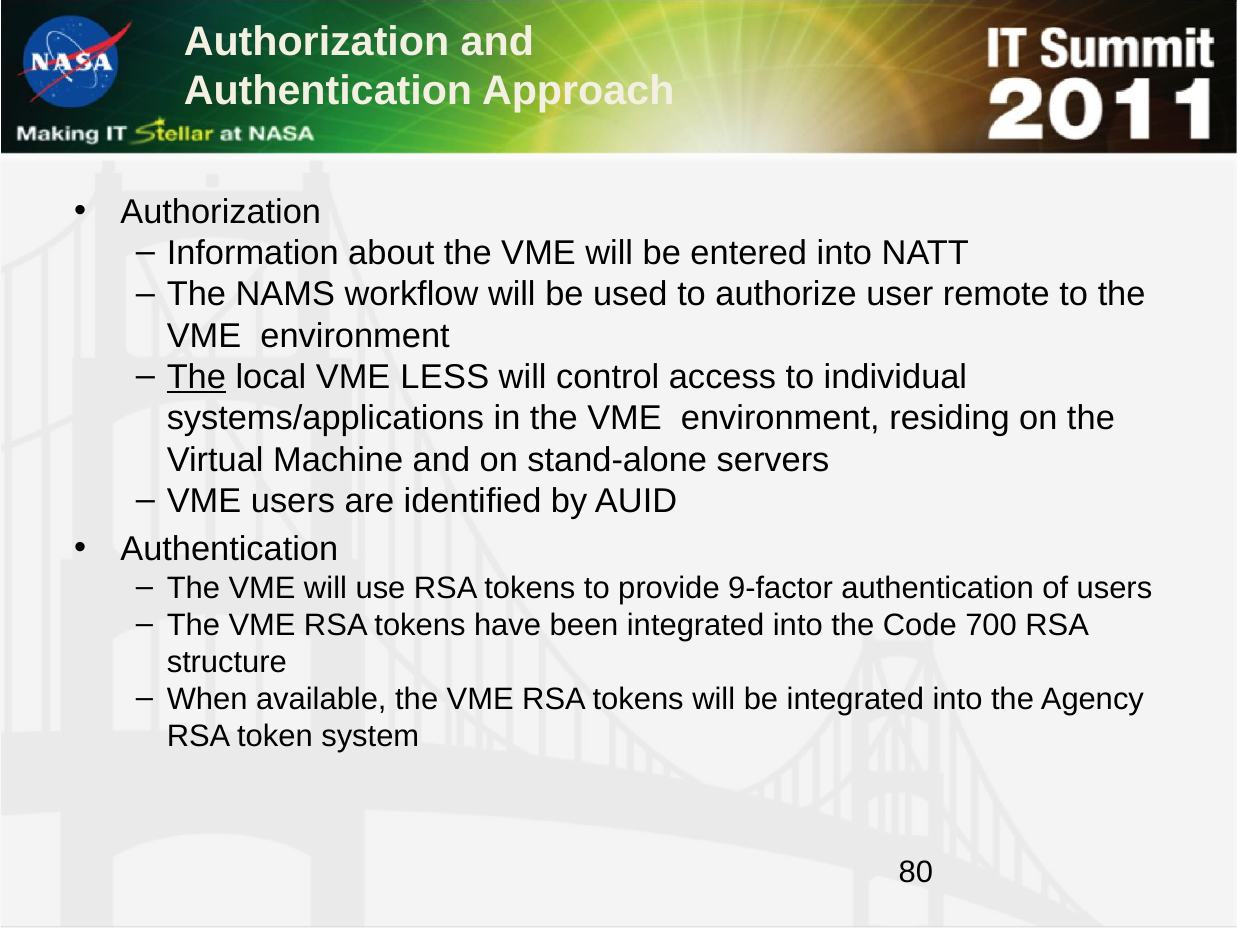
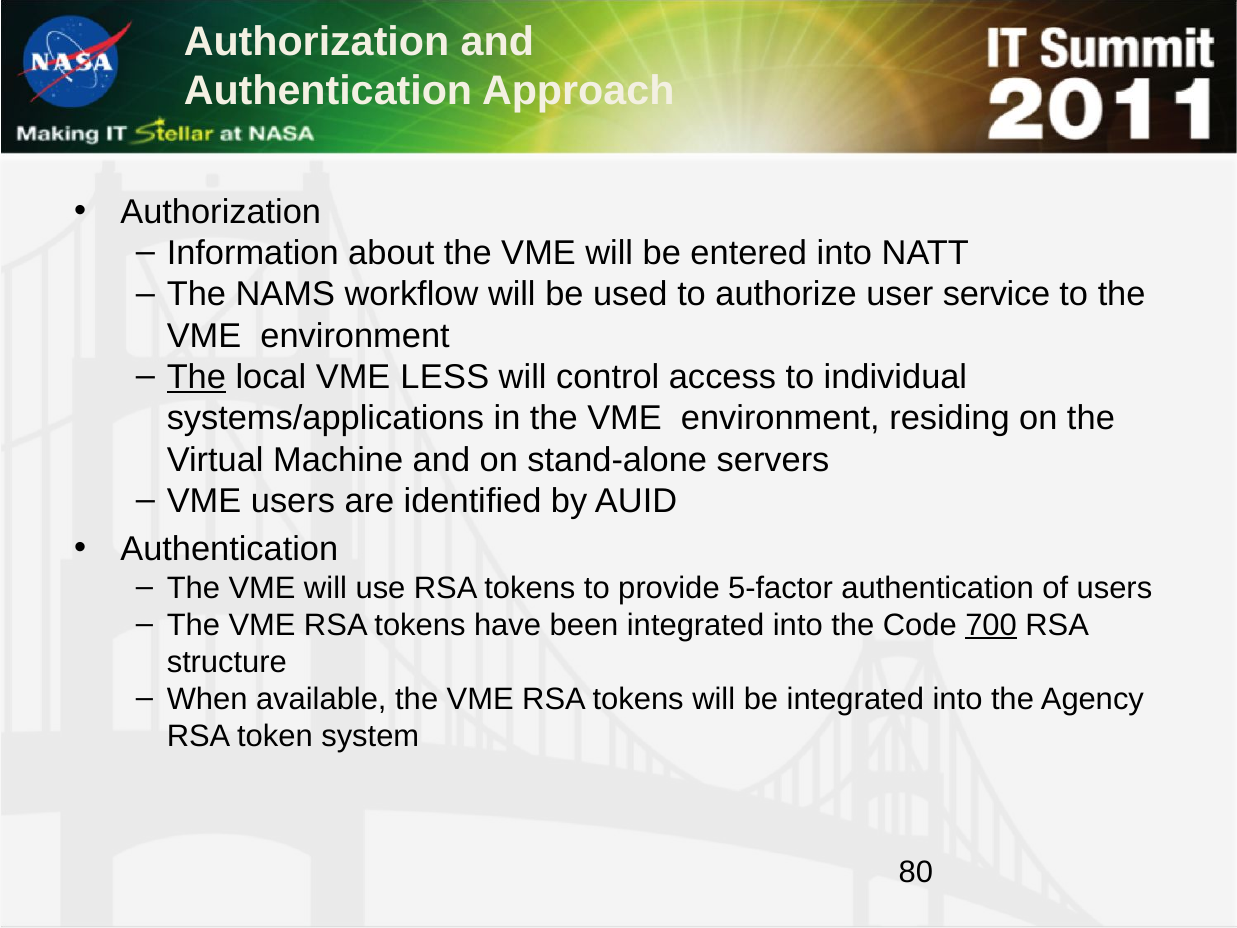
remote: remote -> service
9-factor: 9-factor -> 5-factor
700 underline: none -> present
